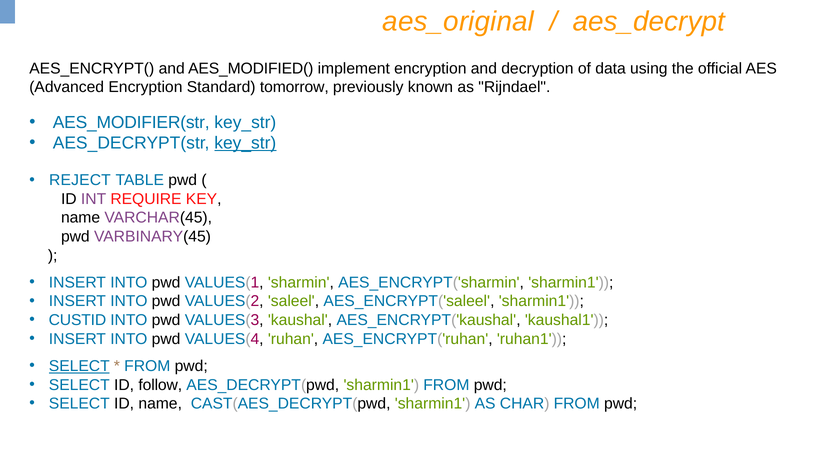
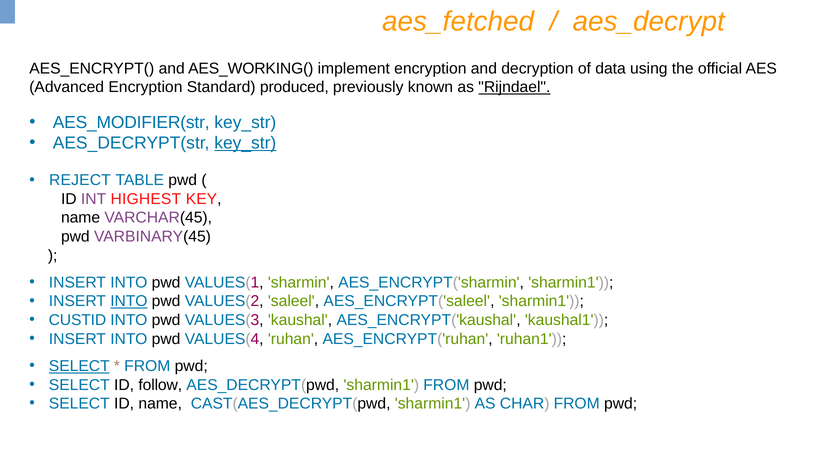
aes_original: aes_original -> aes_fetched
AES_MODIFIED(: AES_MODIFIED( -> AES_WORKING(
tomorrow: tomorrow -> produced
Rijndael underline: none -> present
REQUIRE: REQUIRE -> HIGHEST
INTO at (129, 301) underline: none -> present
